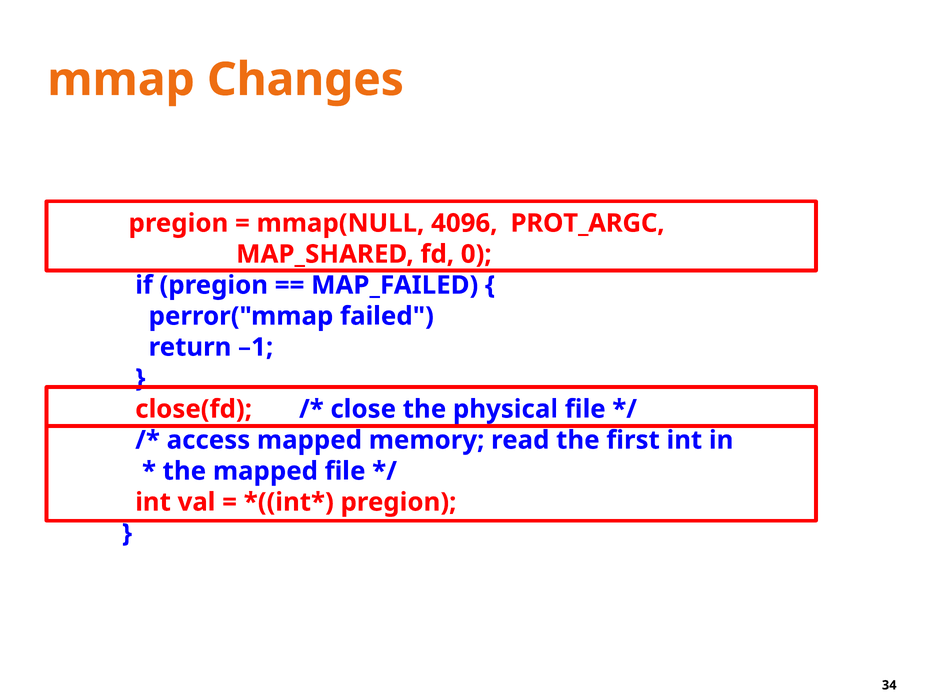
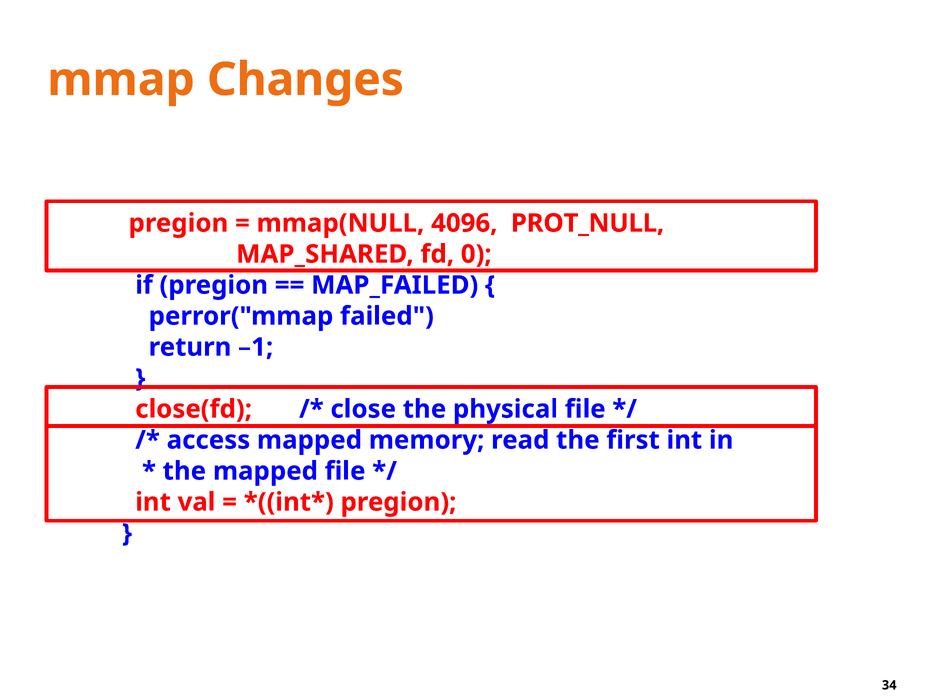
PROT_ARGC: PROT_ARGC -> PROT_NULL
